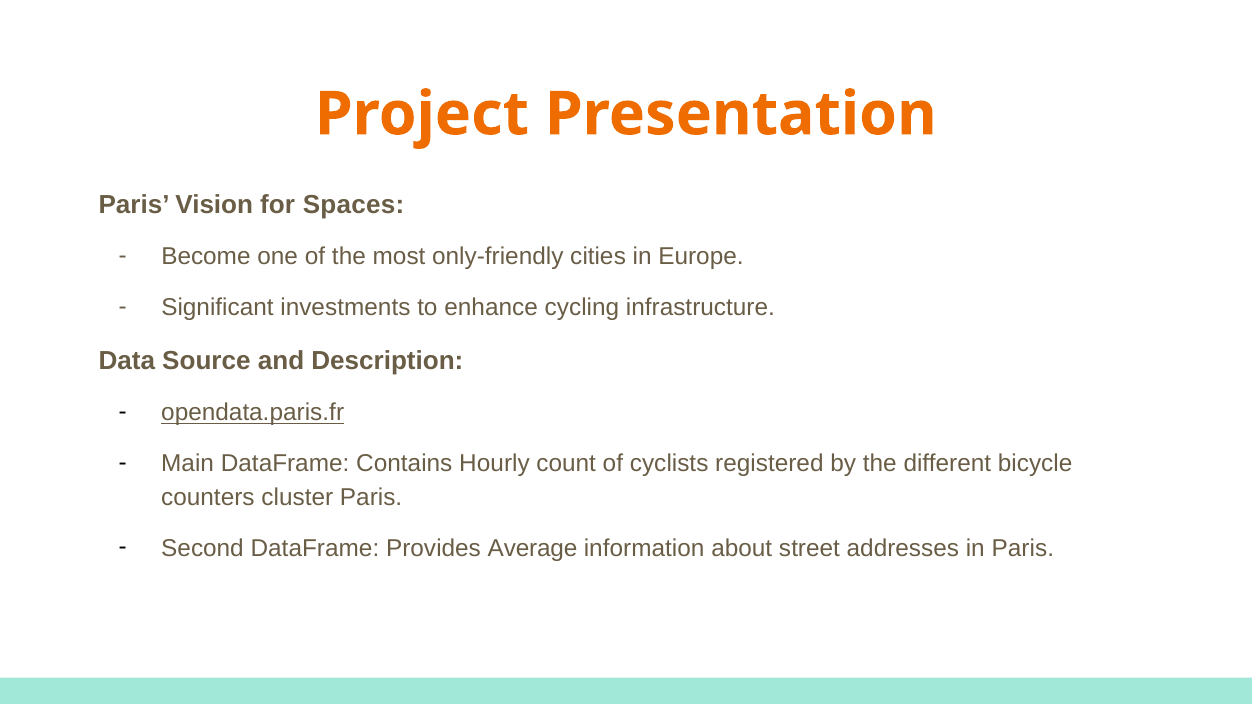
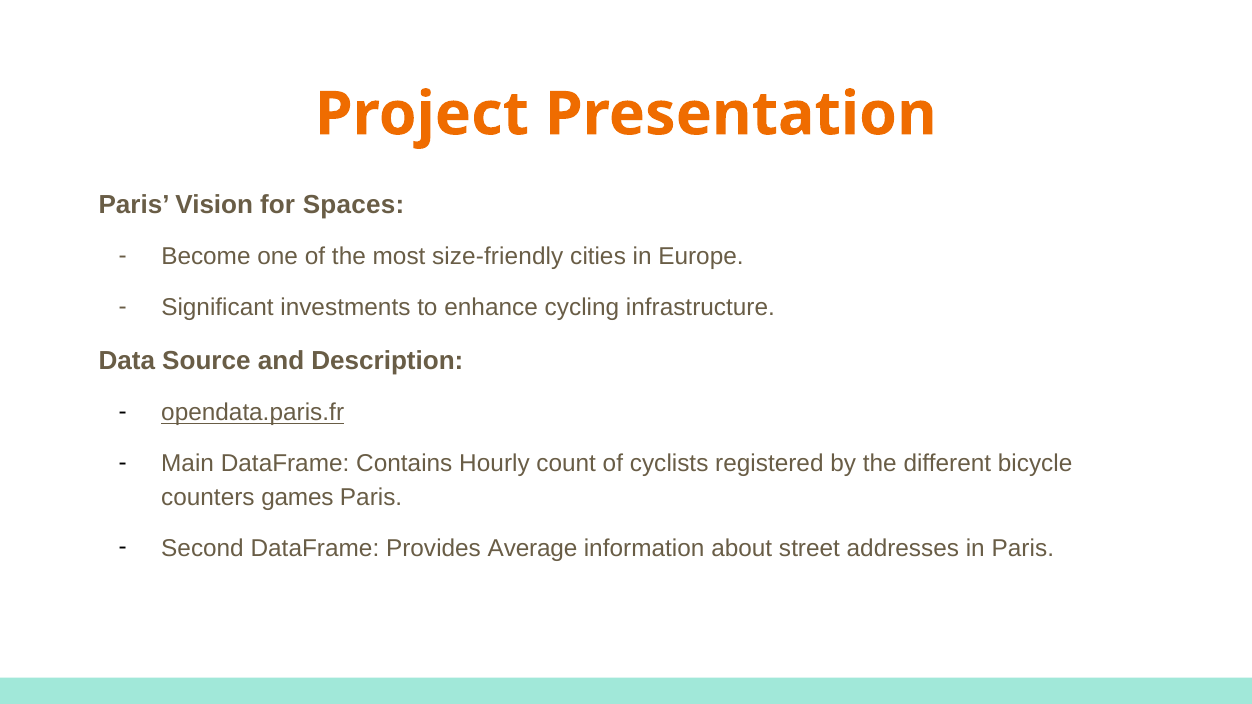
only-friendly: only-friendly -> size-friendly
cluster: cluster -> games
